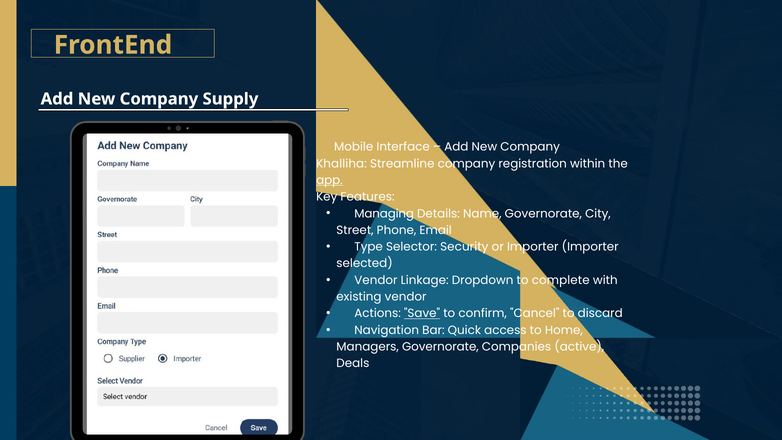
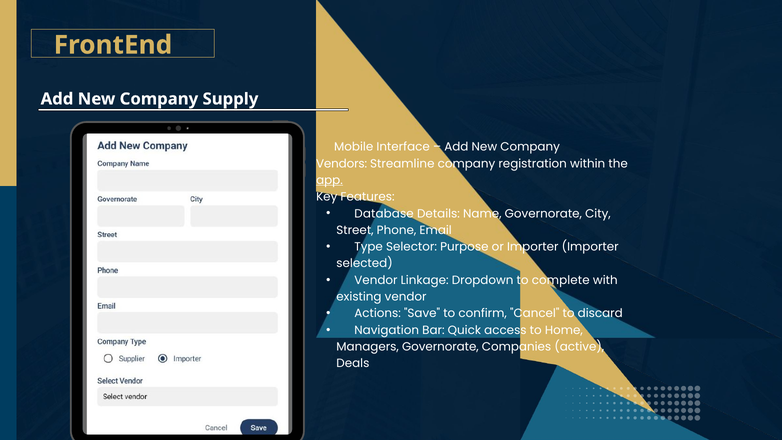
Khalliha: Khalliha -> Vendors
Managing: Managing -> Database
Security: Security -> Purpose
Save underline: present -> none
